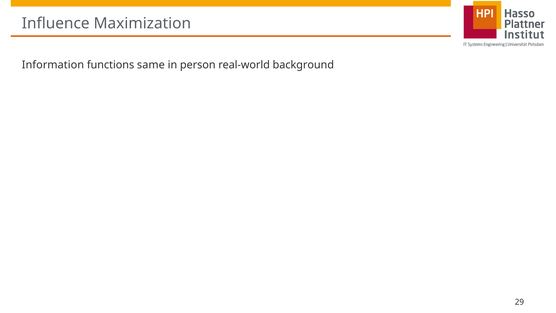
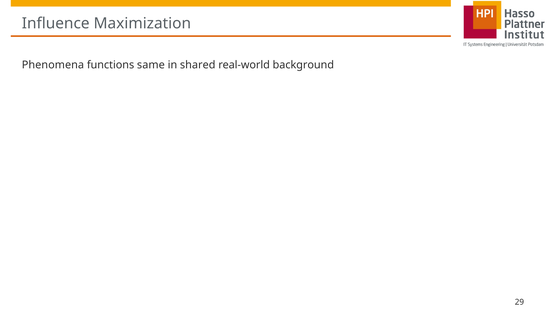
Information: Information -> Phenomena
person: person -> shared
